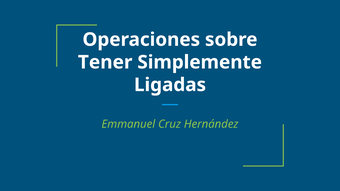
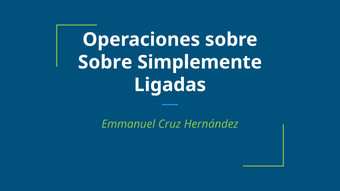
Tener at (105, 62): Tener -> Sobre
